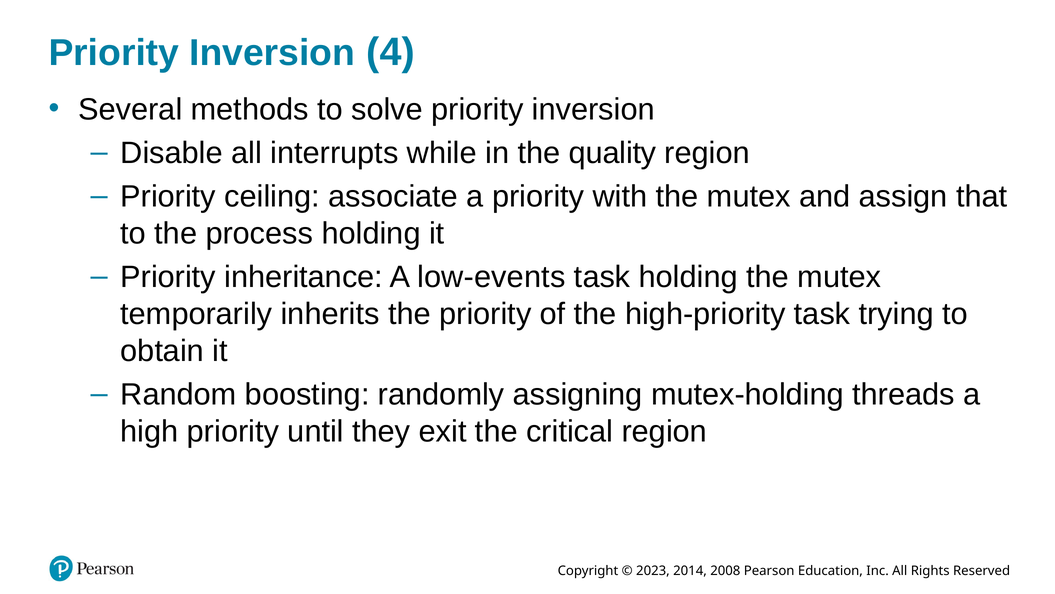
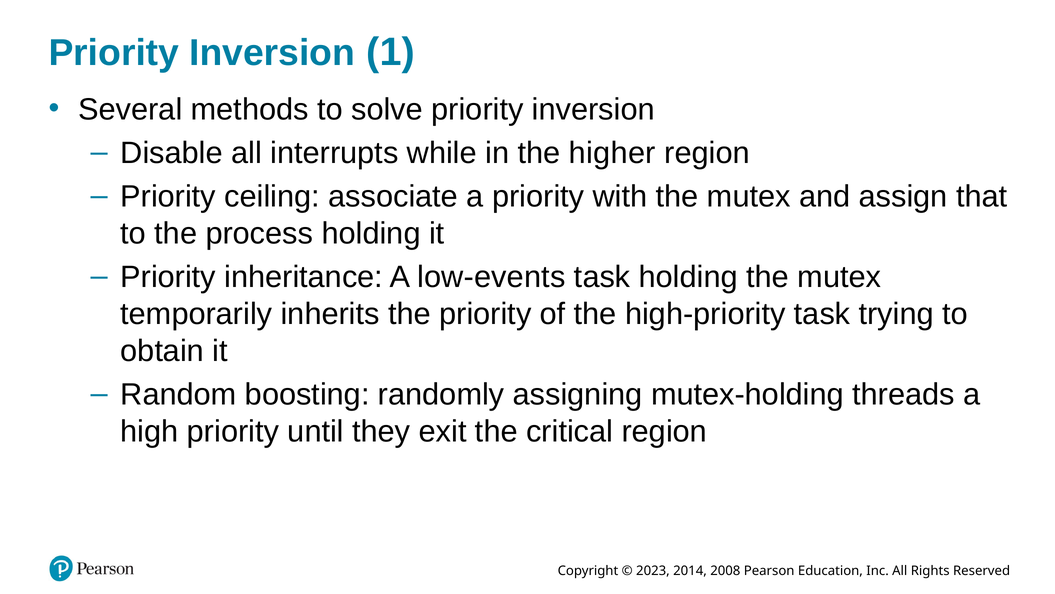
4: 4 -> 1
quality: quality -> higher
